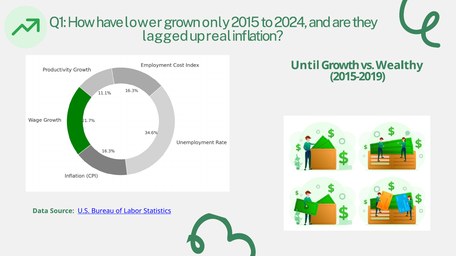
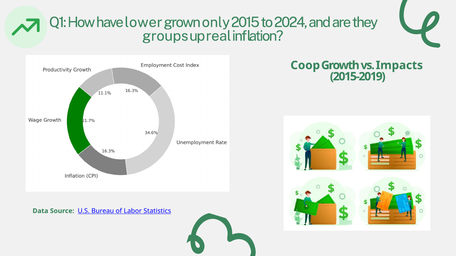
lagged: lagged -> groups
Until: Until -> Coop
Wealthy: Wealthy -> Impacts
